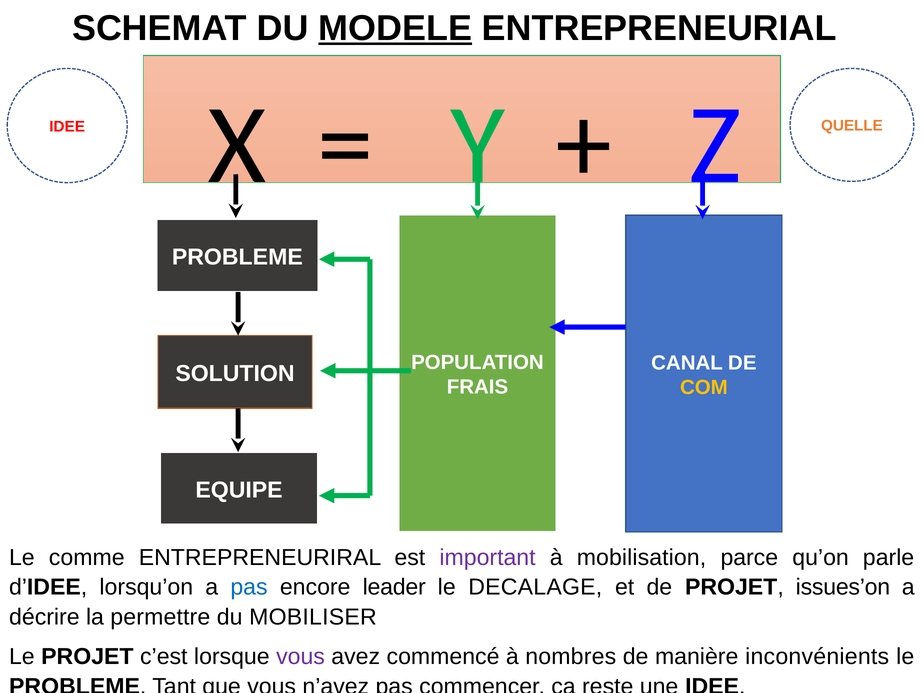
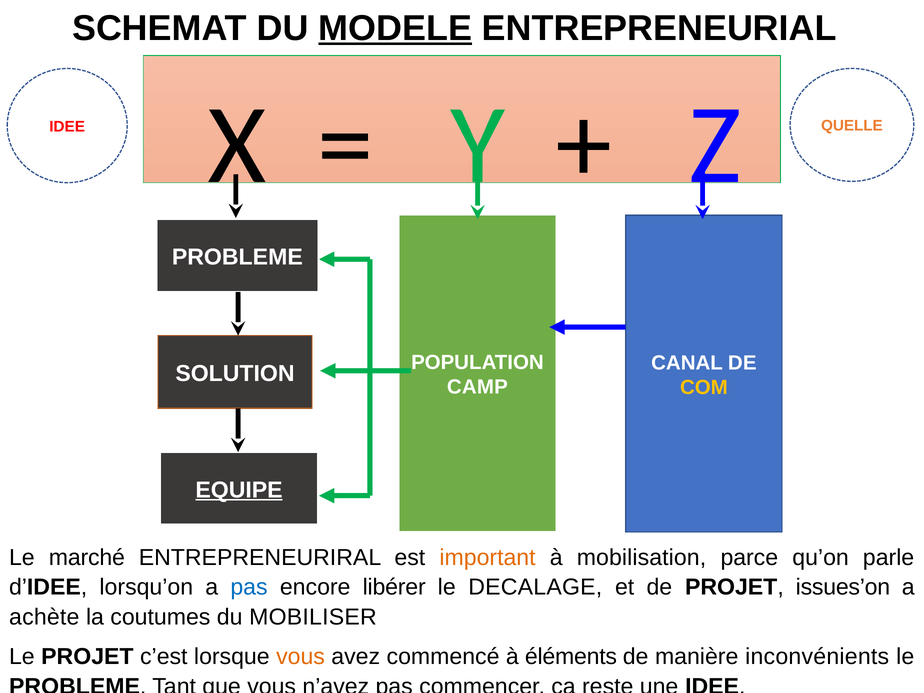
FRAIS: FRAIS -> CAMP
EQUIPE underline: none -> present
comme: comme -> marché
important colour: purple -> orange
leader: leader -> libérer
décrire: décrire -> achète
permettre: permettre -> coutumes
vous at (301, 657) colour: purple -> orange
nombres: nombres -> éléments
